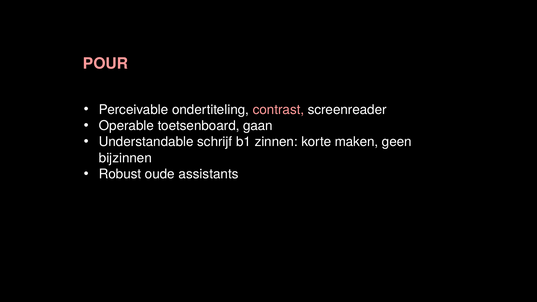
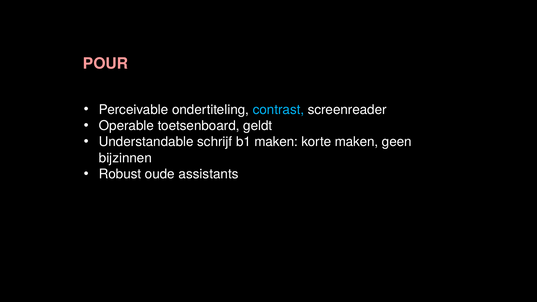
contrast colour: pink -> light blue
gaan: gaan -> geldt
b1 zinnen: zinnen -> maken
